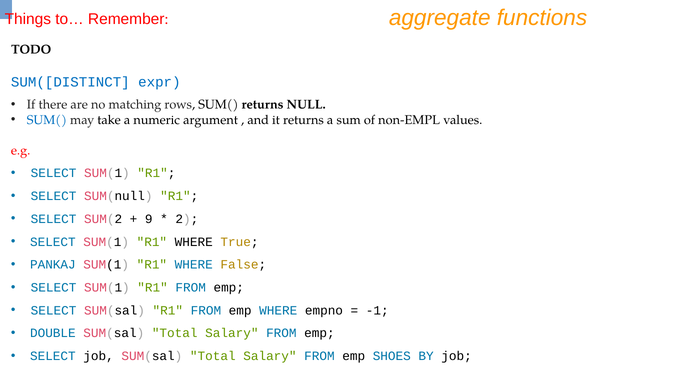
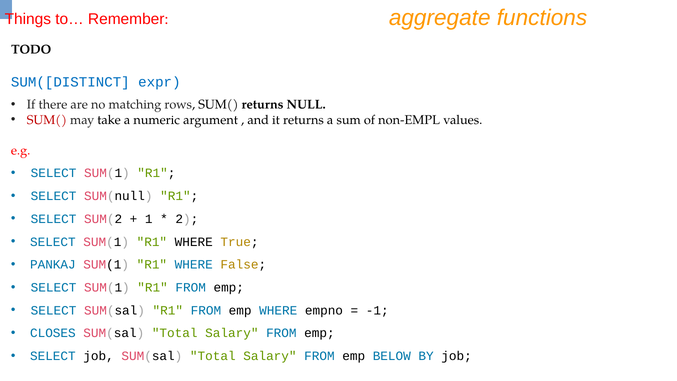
SUM( at (47, 120) colour: blue -> red
9: 9 -> 1
DOUBLE: DOUBLE -> CLOSES
SHOES: SHOES -> BELOW
